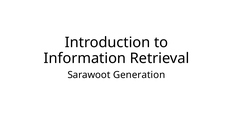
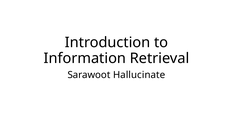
Generation: Generation -> Hallucinate
